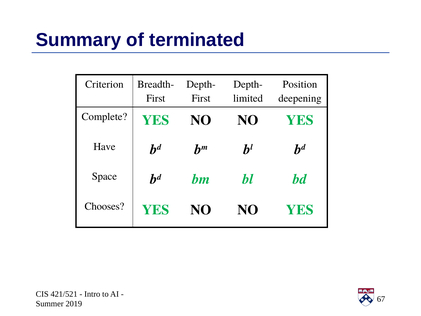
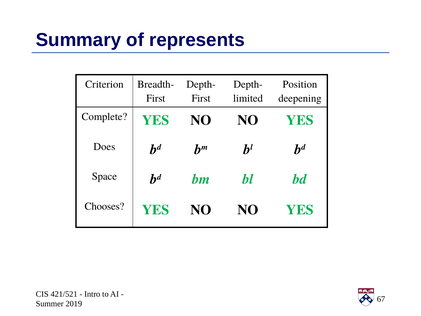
terminated: terminated -> represents
Have: Have -> Does
